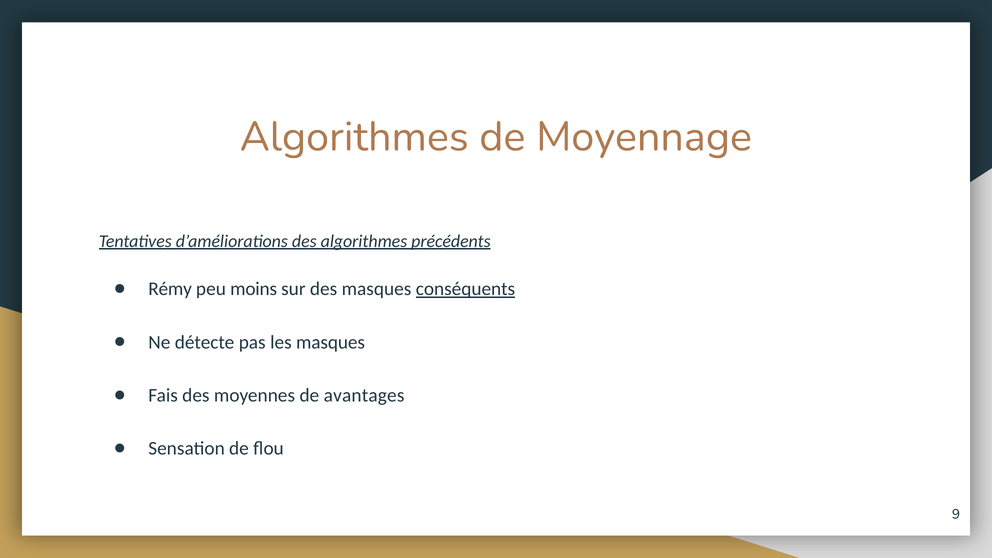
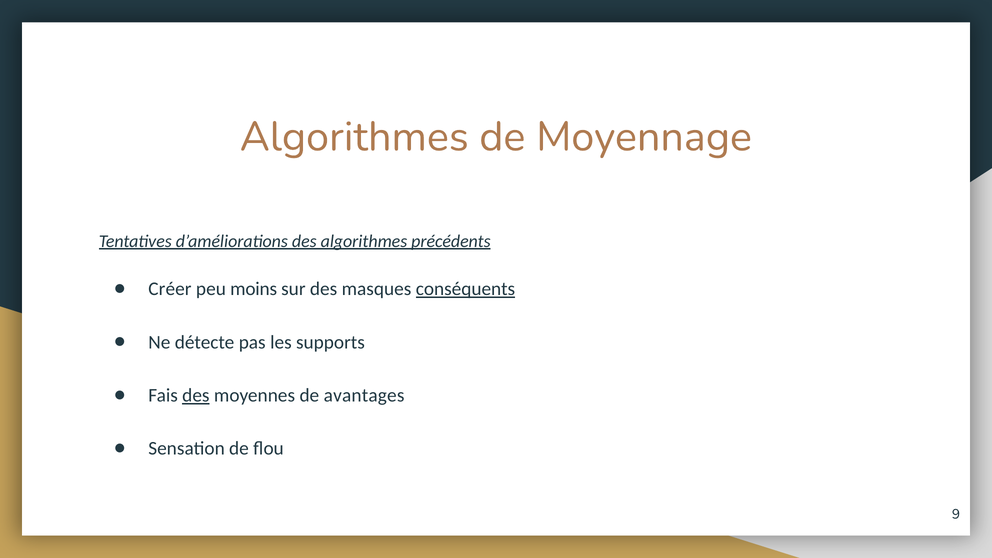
Rémy: Rémy -> Créer
les masques: masques -> supports
des at (196, 395) underline: none -> present
